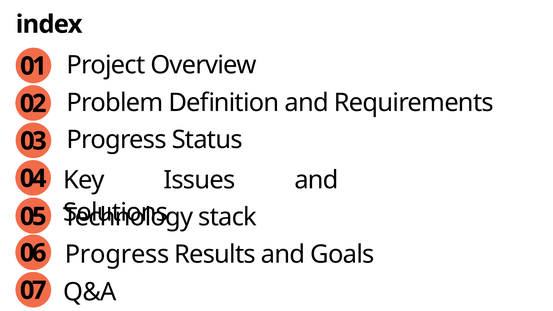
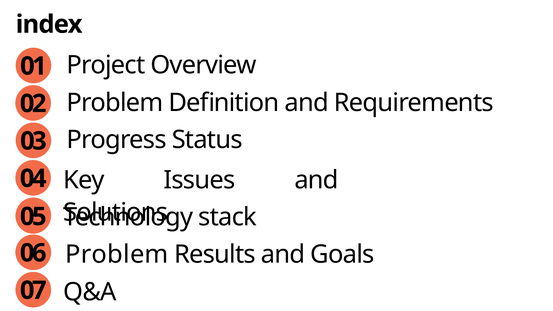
Progress at (117, 255): Progress -> Problem
